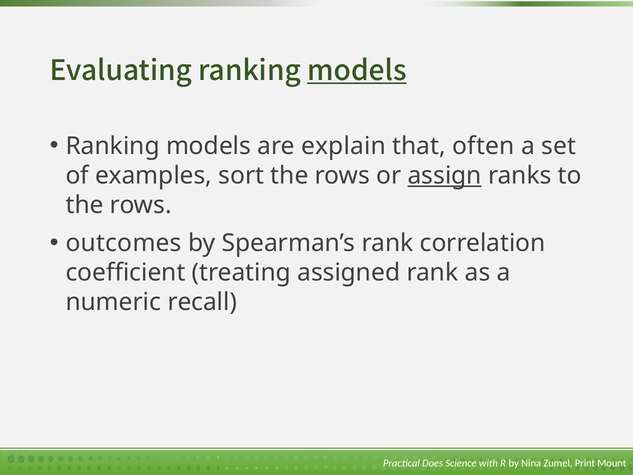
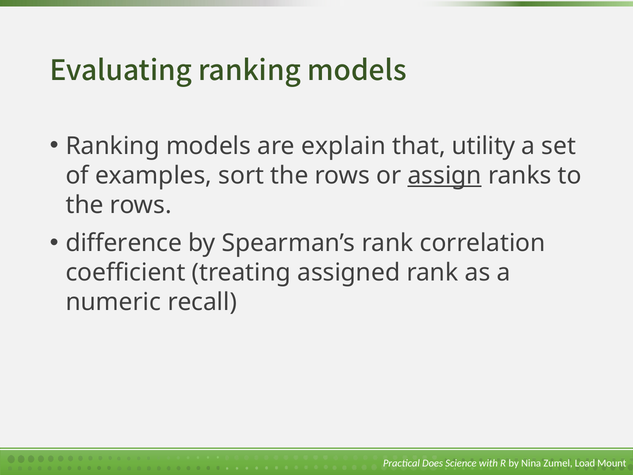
models at (357, 71) underline: present -> none
often: often -> utility
outcomes: outcomes -> difference
Print: Print -> Load
